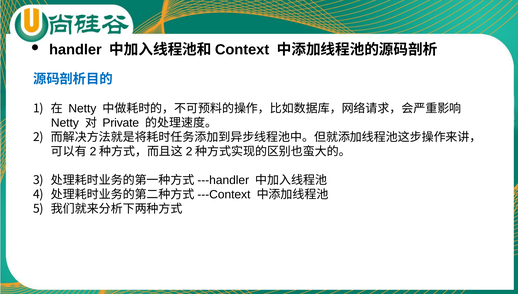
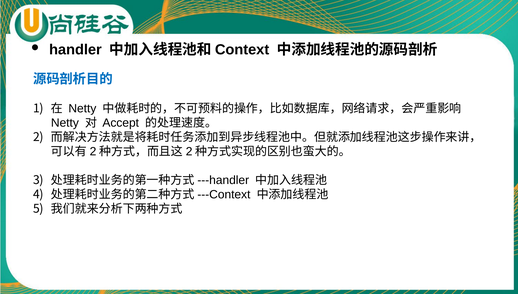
Private: Private -> Accept
